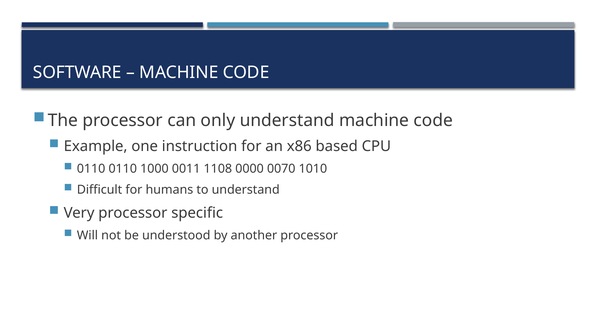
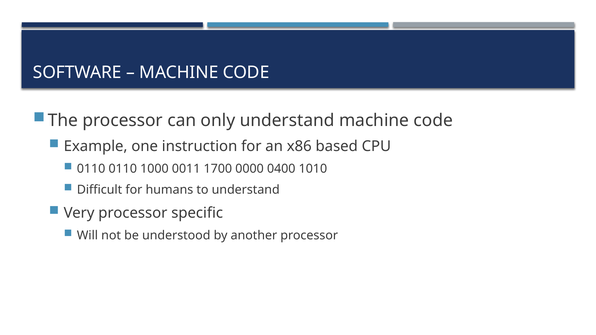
1108: 1108 -> 1700
0070: 0070 -> 0400
